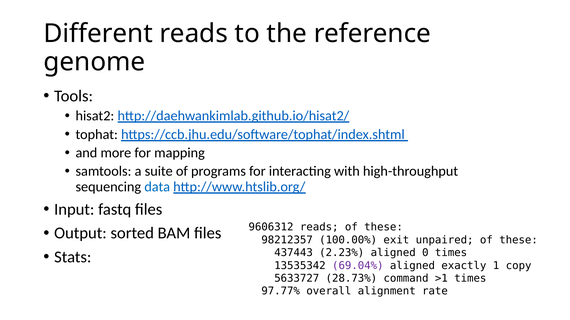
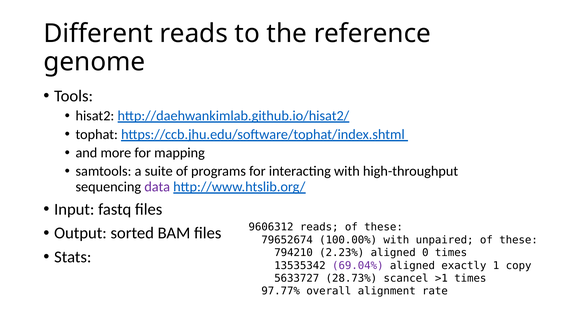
data colour: blue -> purple
98212357: 98212357 -> 79652674
100.00% exit: exit -> with
437443: 437443 -> 794210
command: command -> scancel
